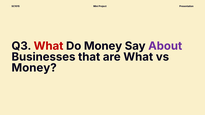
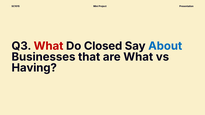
Do Money: Money -> Closed
About colour: purple -> blue
Money at (34, 68): Money -> Having
